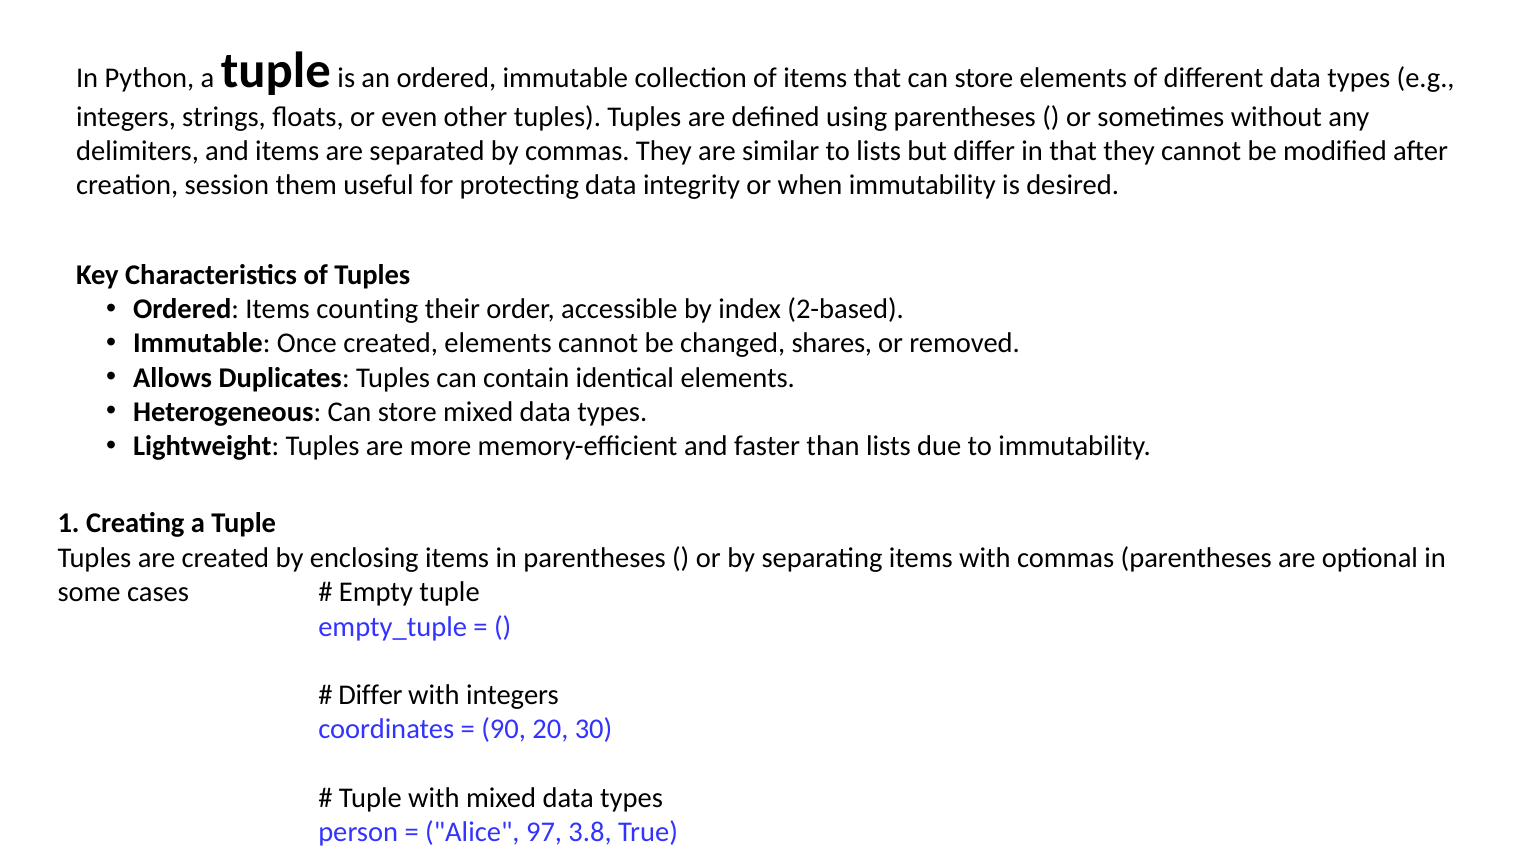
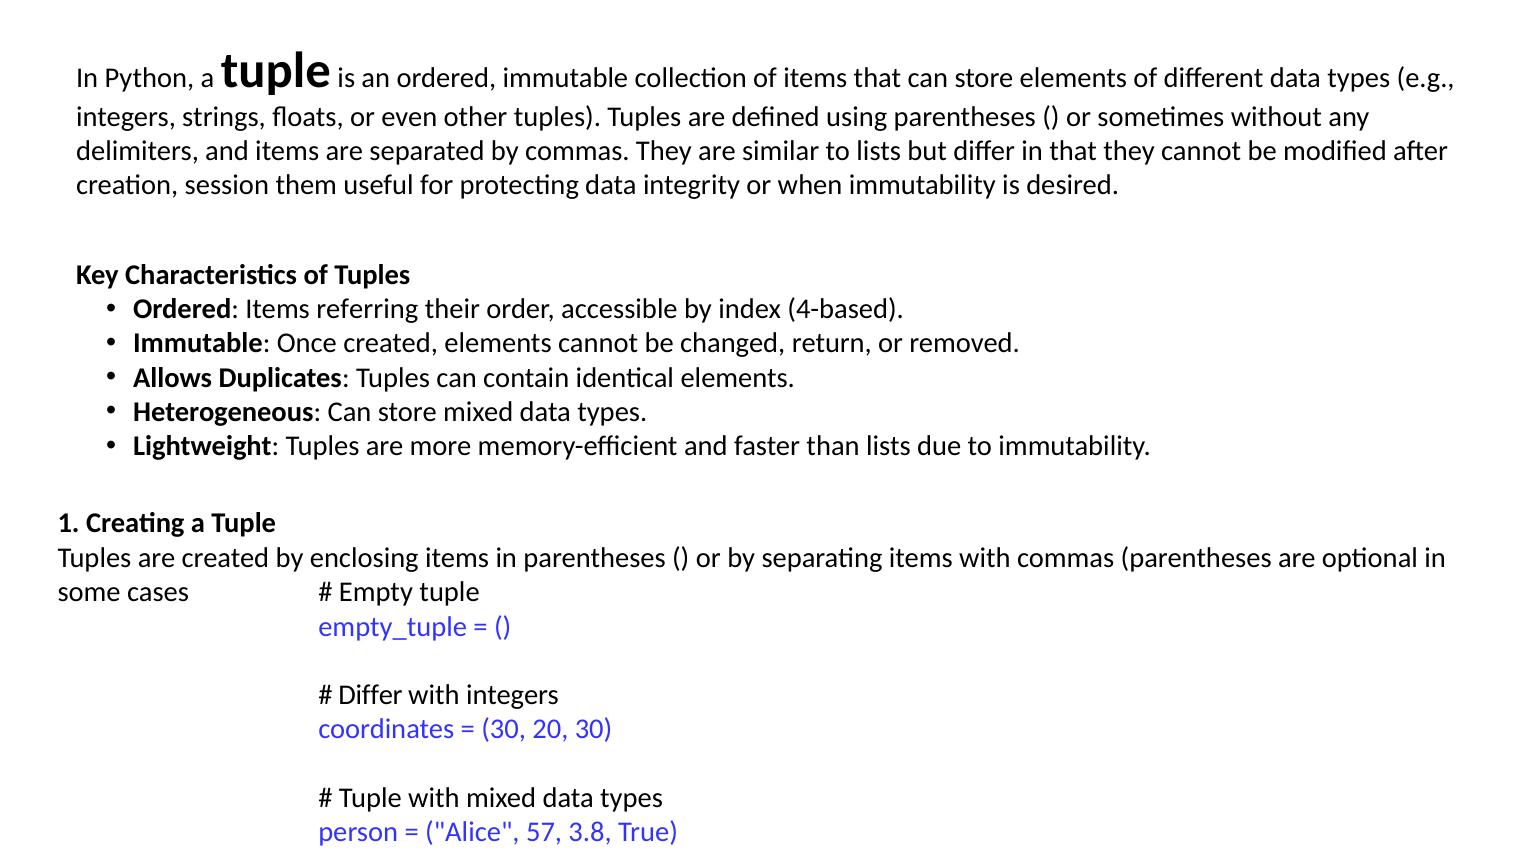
counting: counting -> referring
2-based: 2-based -> 4-based
shares: shares -> return
90 at (504, 730): 90 -> 30
97: 97 -> 57
